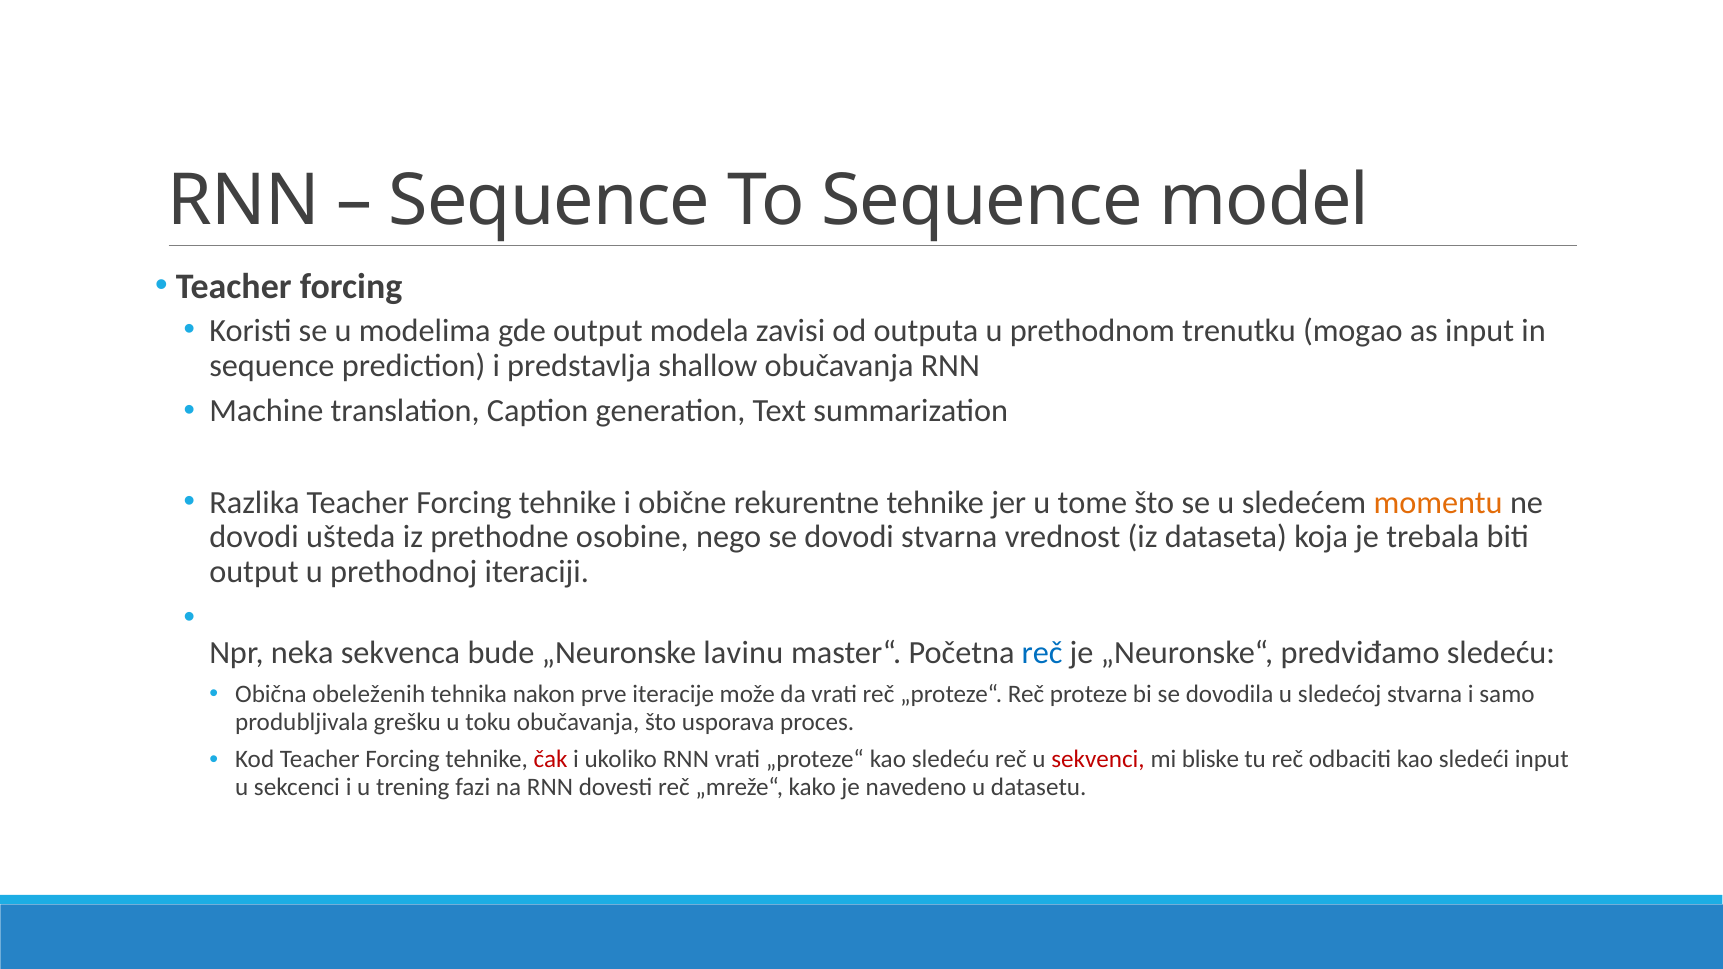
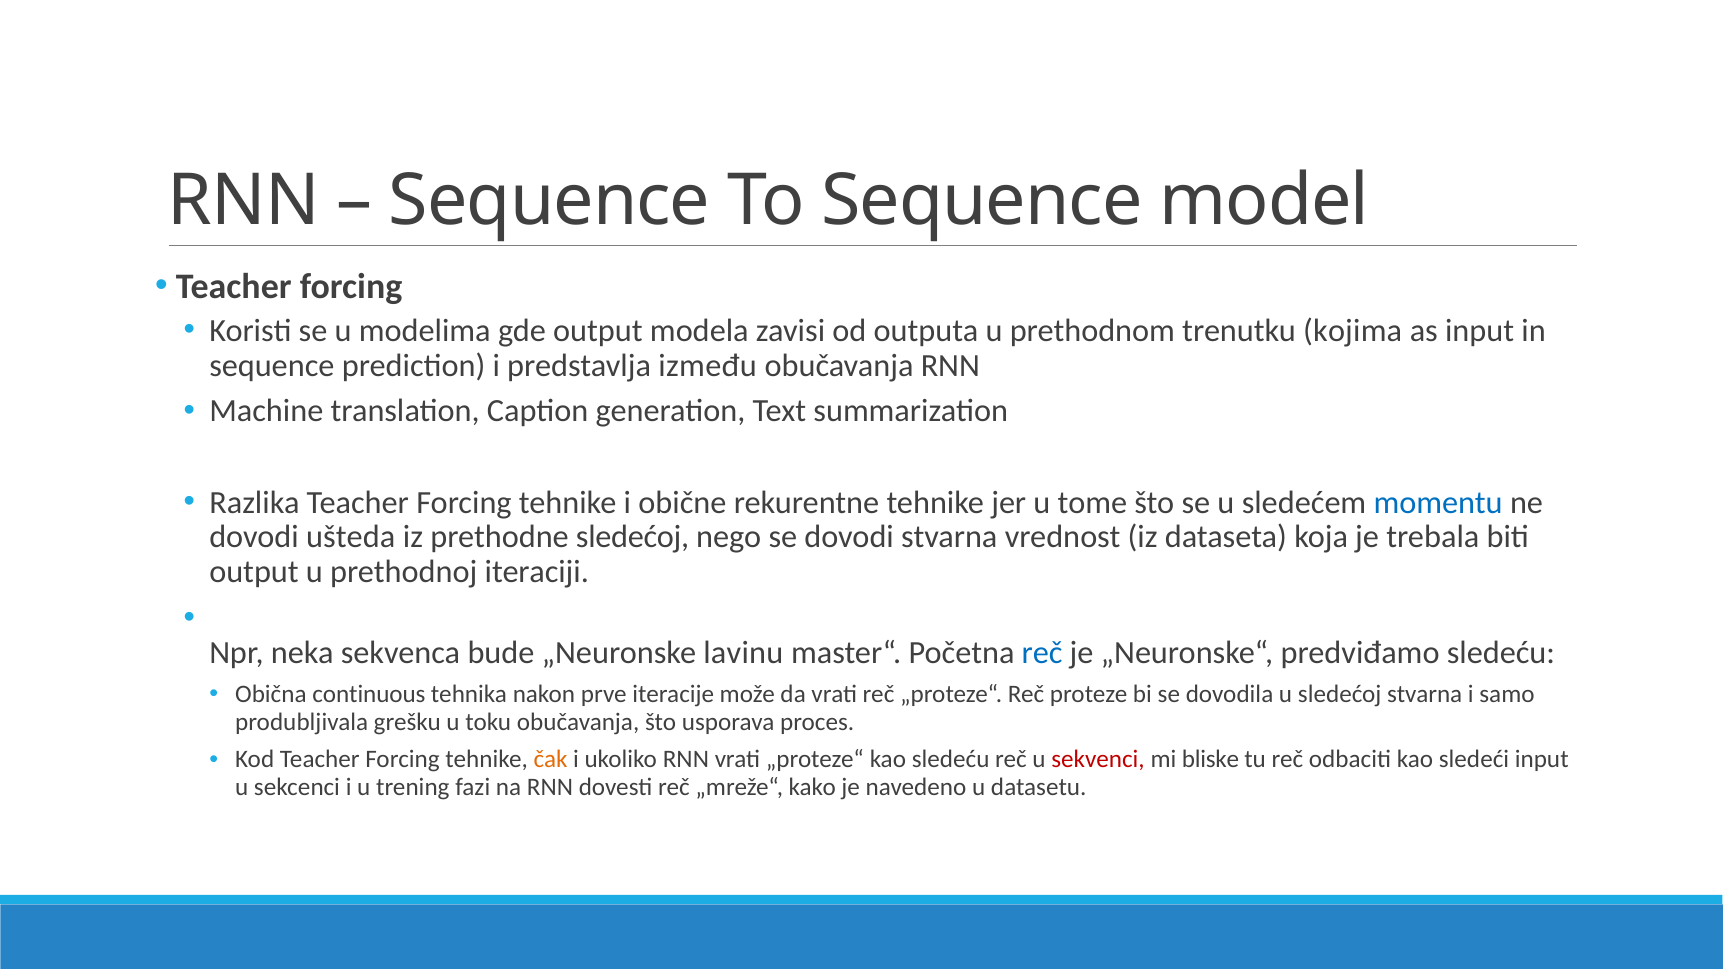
mogao: mogao -> kojima
shallow: shallow -> između
momentu colour: orange -> blue
prethodne osobine: osobine -> sledećoj
obeleženih: obeleženih -> continuous
čak colour: red -> orange
